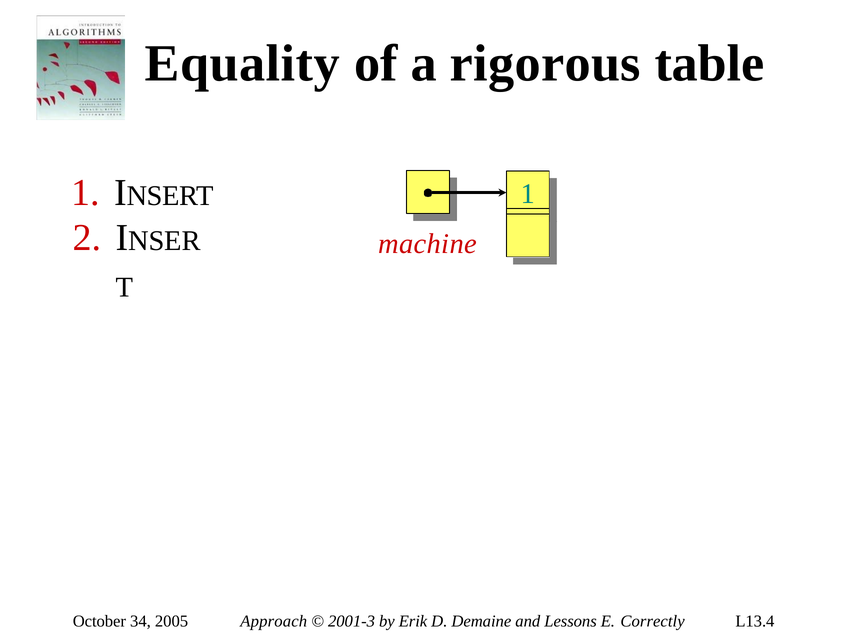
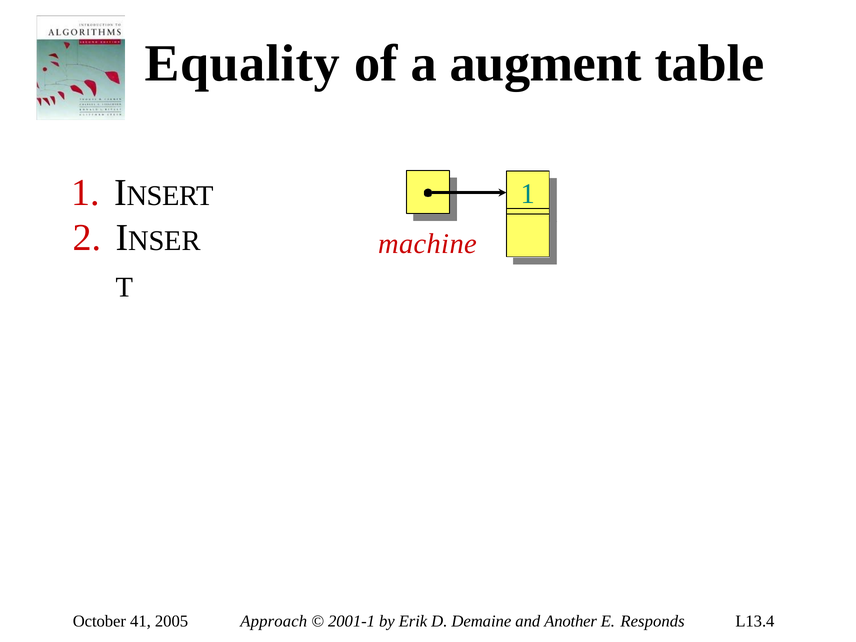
rigorous: rigorous -> augment
34: 34 -> 41
2001-3: 2001-3 -> 2001-1
Lessons: Lessons -> Another
Correctly: Correctly -> Responds
